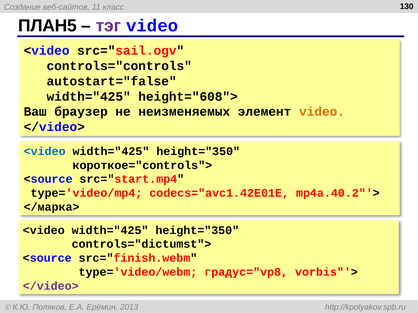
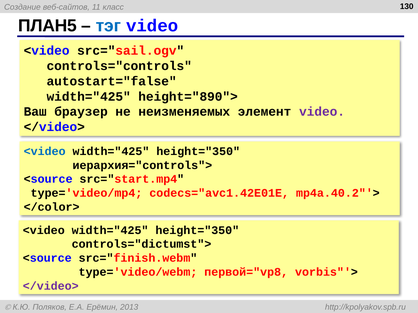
тэг colour: purple -> blue
height="608">: height="608"> -> height="890">
video at (322, 112) colour: orange -> purple
короткое="controls">: короткое="controls"> -> иерархия="controls">
</марка>: </марка> -> </color>
градус="vp8: градус="vp8 -> первой="vp8
